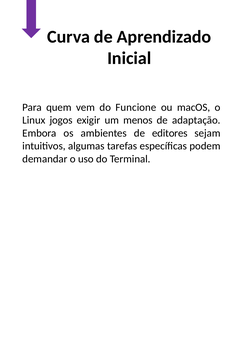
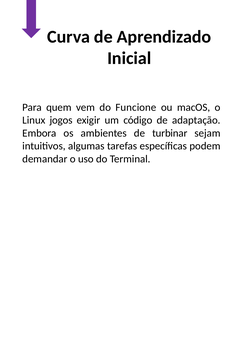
menos: menos -> código
editores: editores -> turbinar
